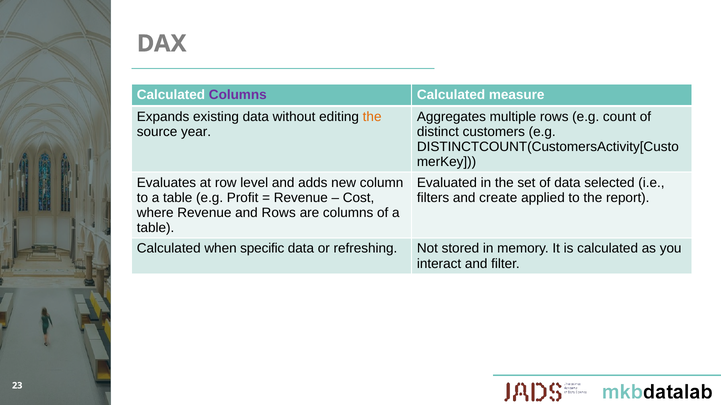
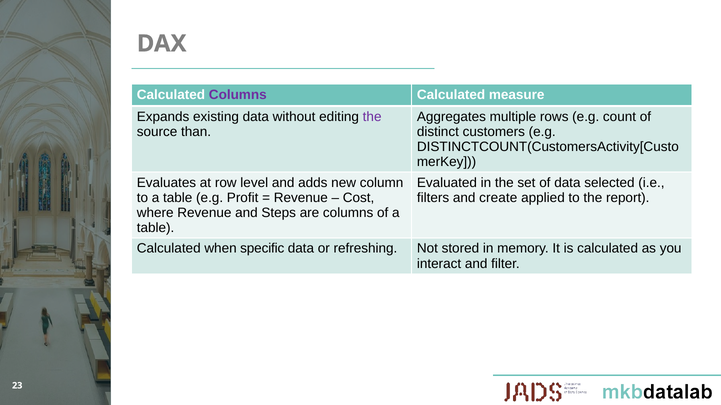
the at (372, 117) colour: orange -> purple
year: year -> than
and Rows: Rows -> Steps
